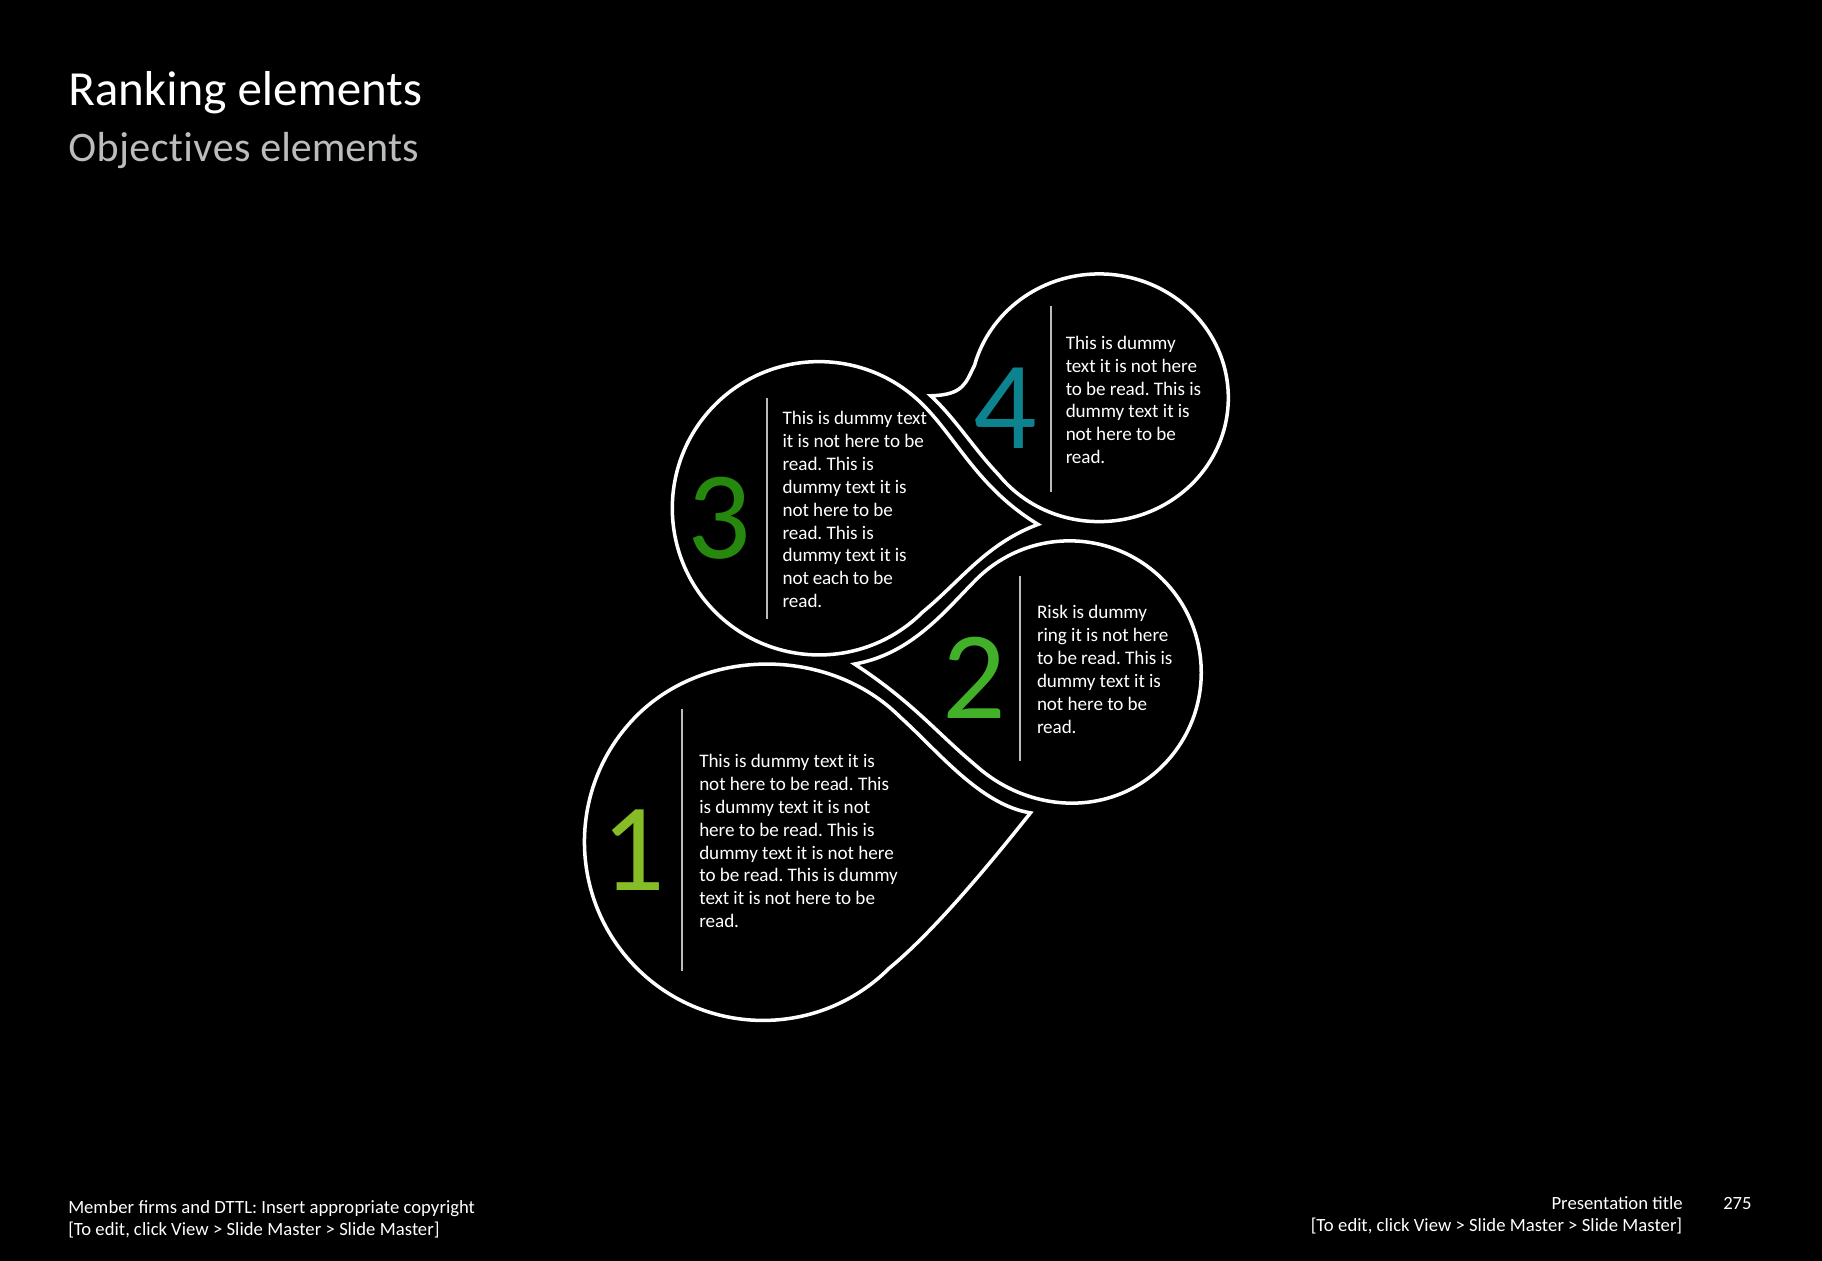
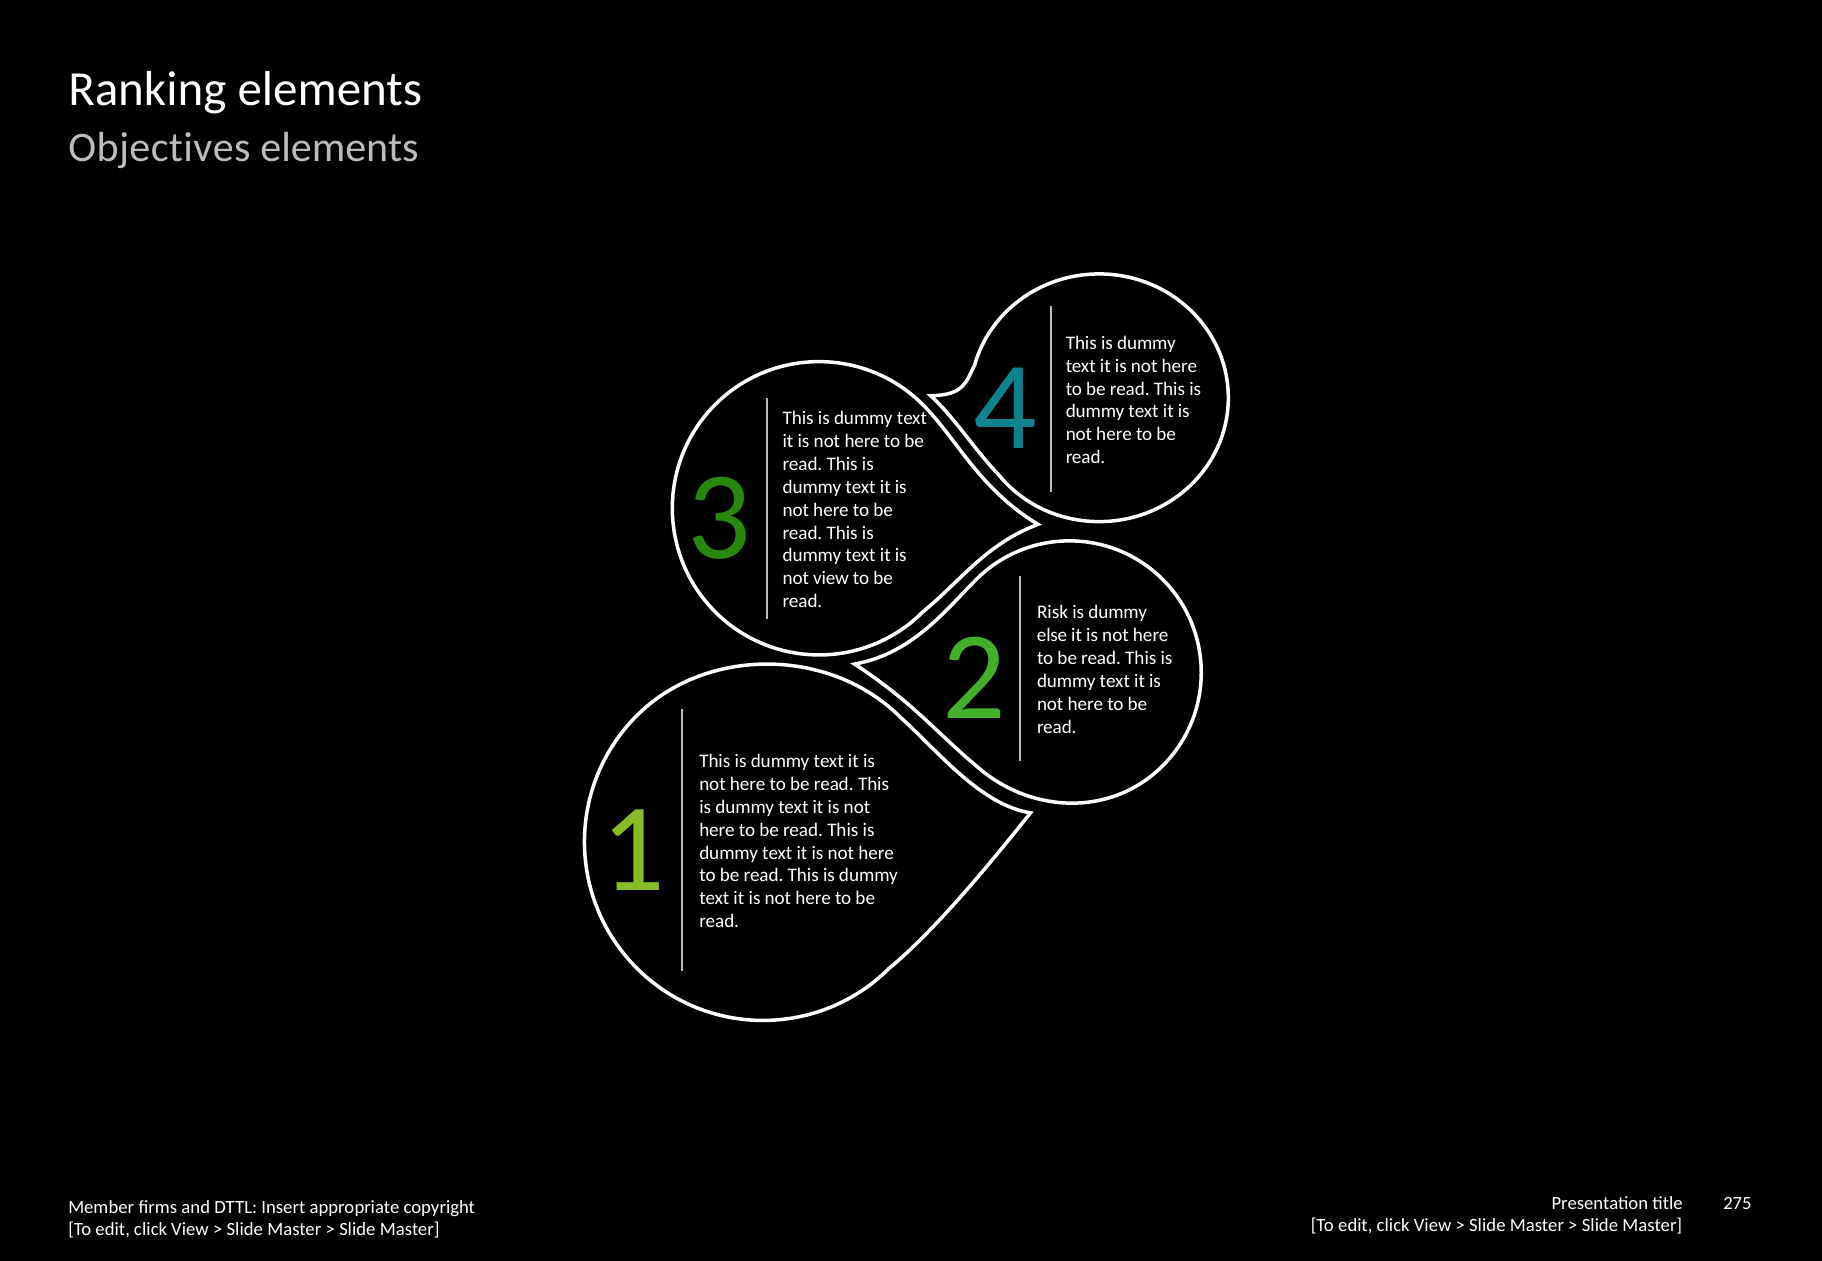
not each: each -> view
ring: ring -> else
